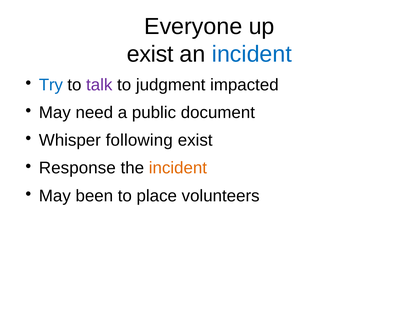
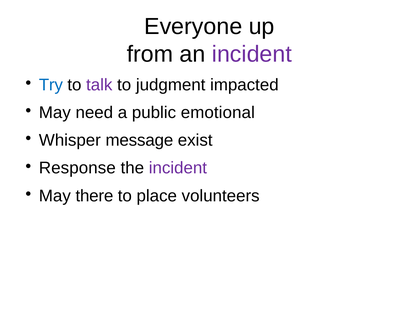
exist at (150, 54): exist -> from
incident at (252, 54) colour: blue -> purple
document: document -> emotional
following: following -> message
incident at (178, 168) colour: orange -> purple
been: been -> there
